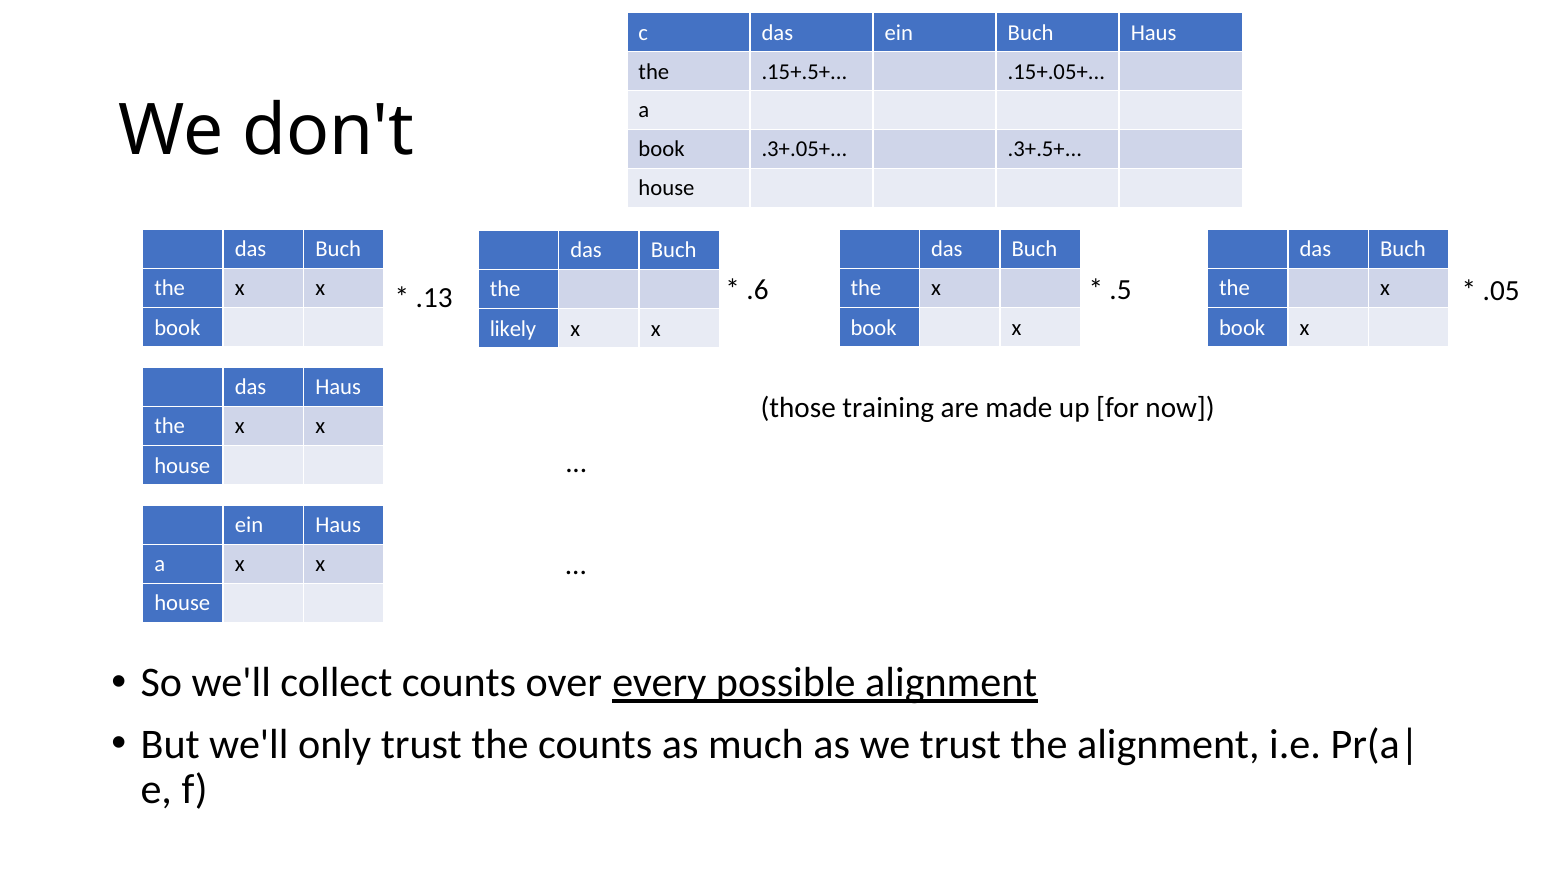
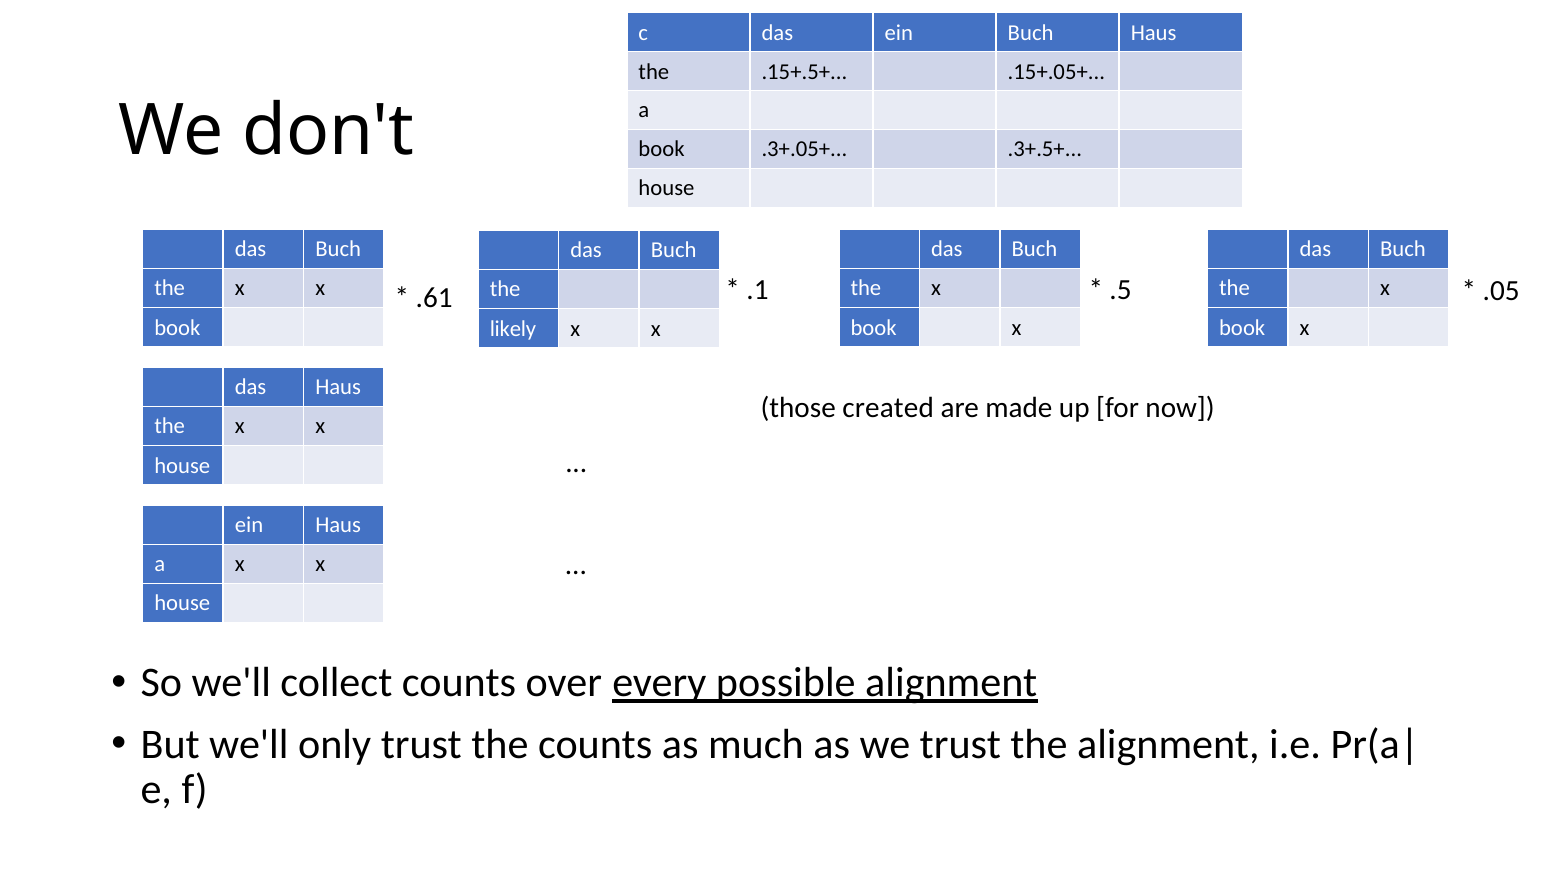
.13: .13 -> .61
.6: .6 -> .1
training: training -> created
